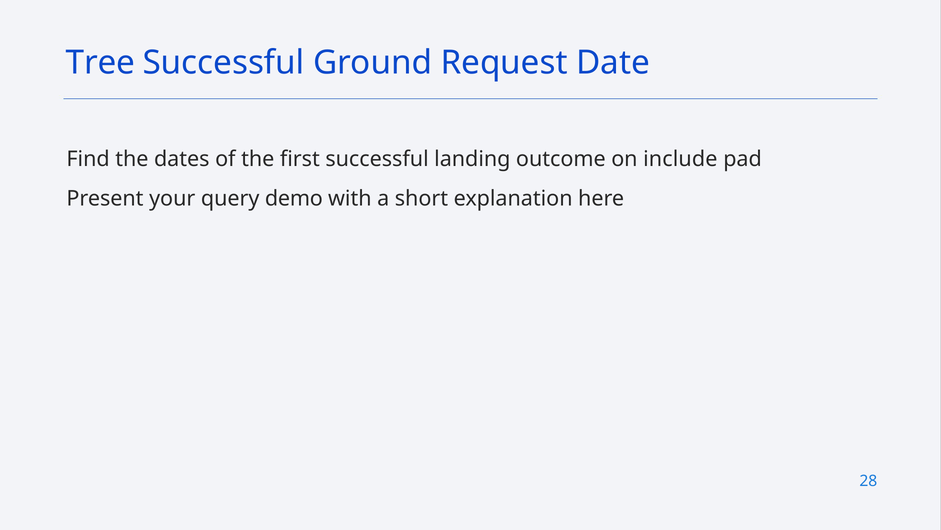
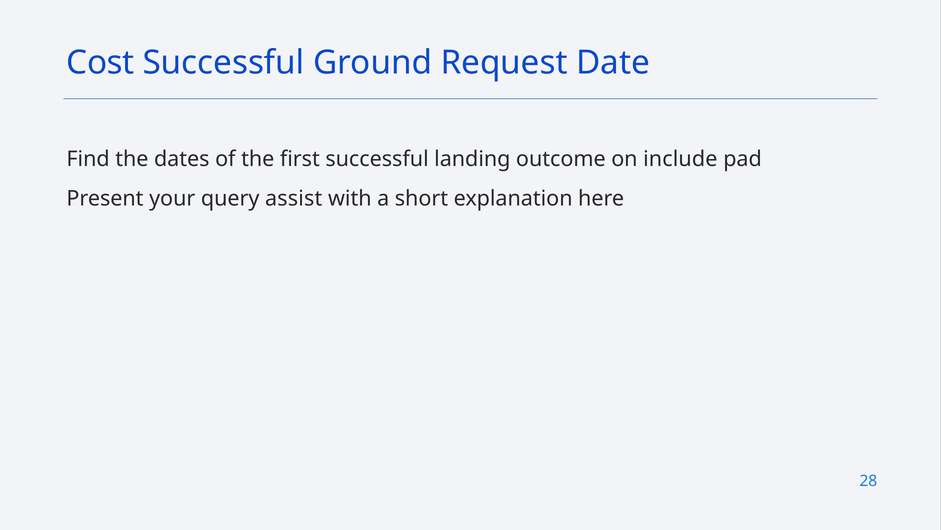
Tree: Tree -> Cost
demo: demo -> assist
